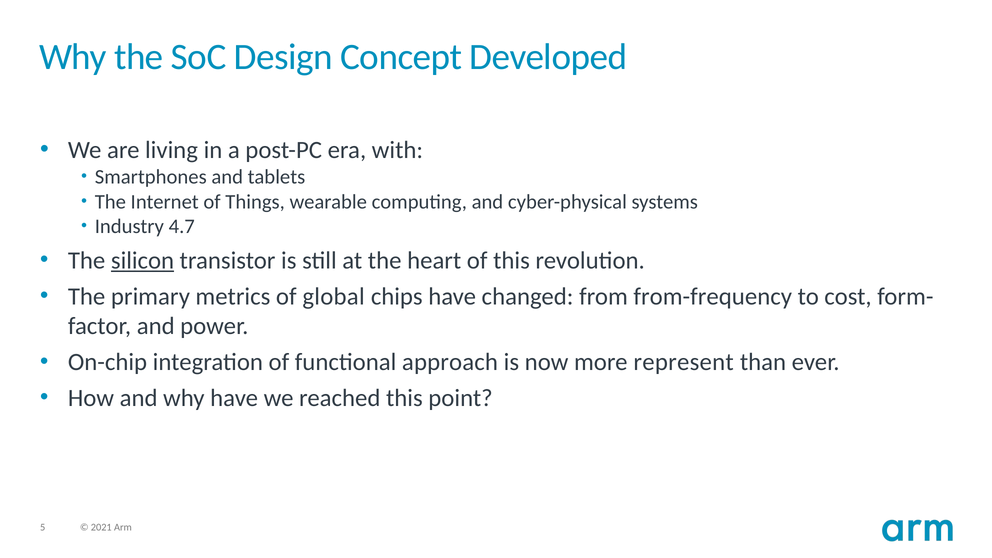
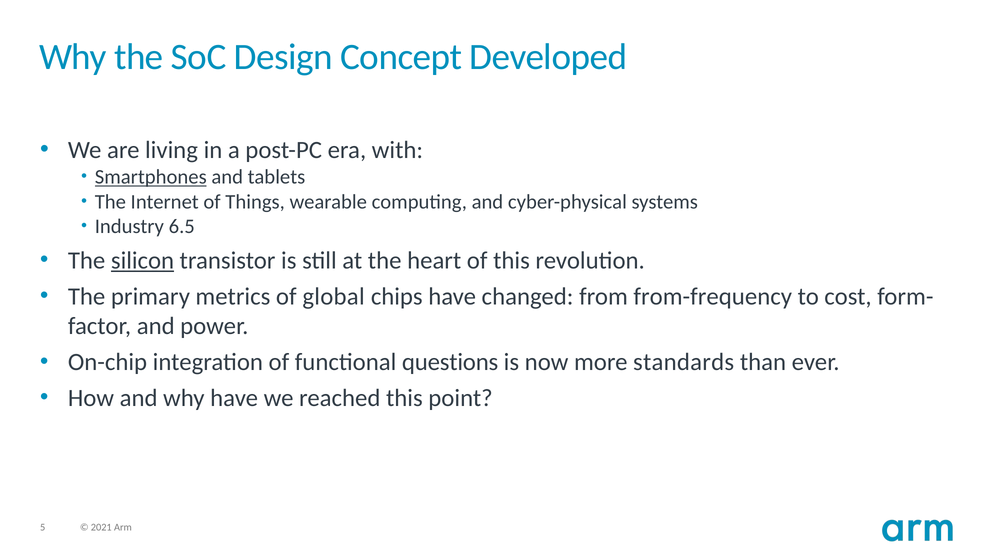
Smartphones underline: none -> present
4.7: 4.7 -> 6.5
approach: approach -> questions
represent: represent -> standards
